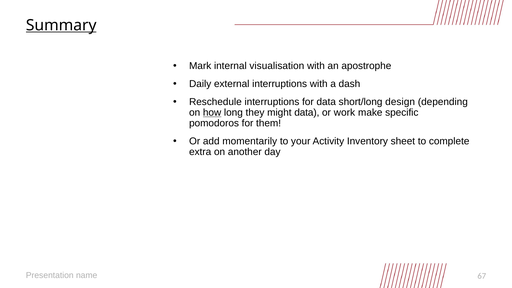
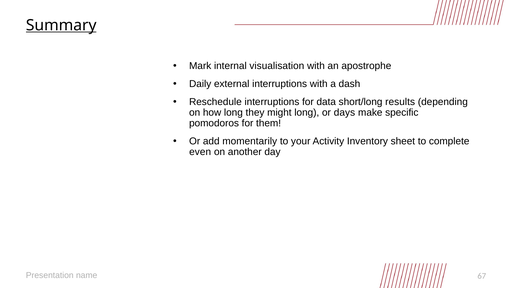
design: design -> results
how underline: present -> none
might data: data -> long
work: work -> days
extra: extra -> even
